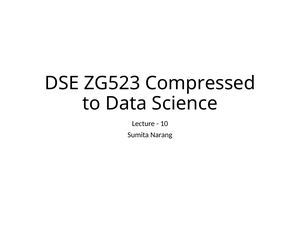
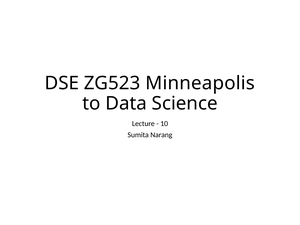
Compressed: Compressed -> Minneapolis
